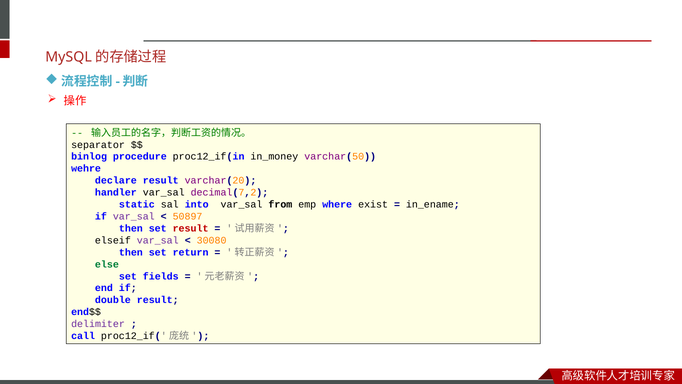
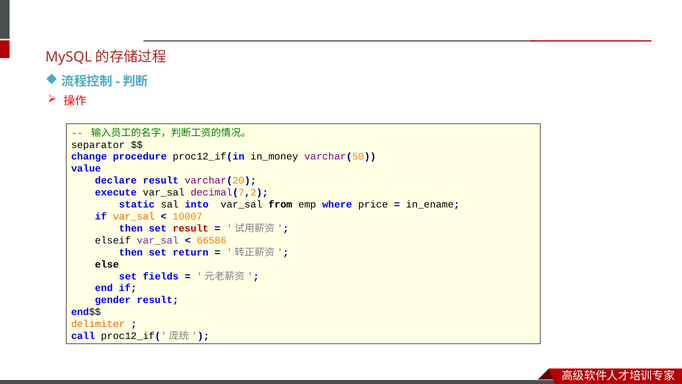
binlog: binlog -> change
wehre: wehre -> value
handler: handler -> execute
exist: exist -> price
var_sal at (134, 216) colour: purple -> orange
50897: 50897 -> 10007
30080: 30080 -> 66586
else colour: green -> black
double: double -> gender
delimiter colour: purple -> orange
